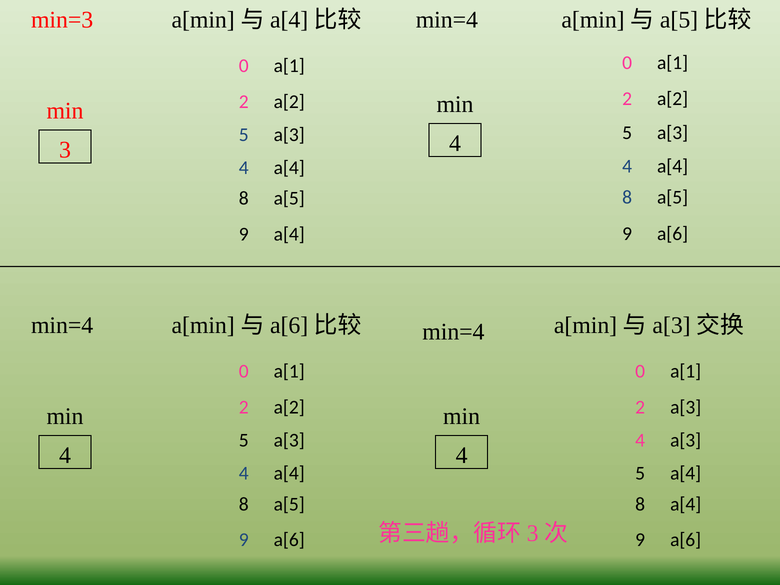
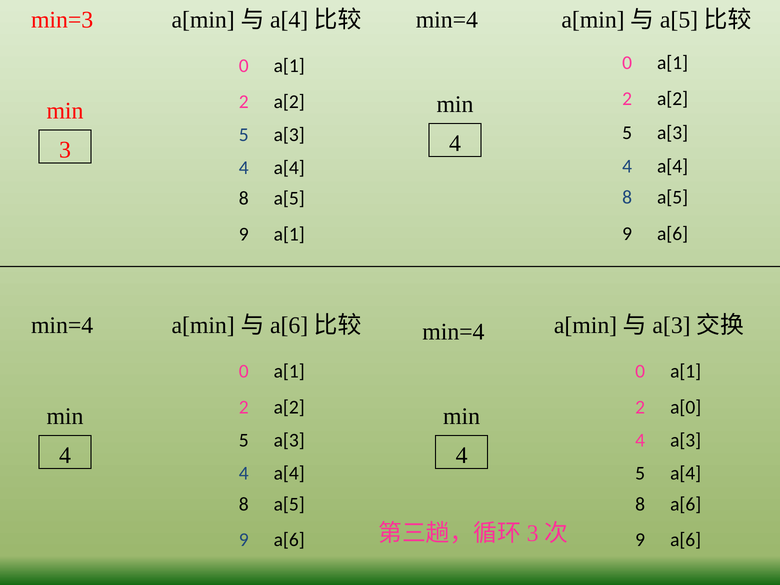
a[4 at (289, 234): a[4 -> a[1
a[3 at (686, 407): a[3 -> a[0
a[4 at (686, 504): a[4 -> a[6
